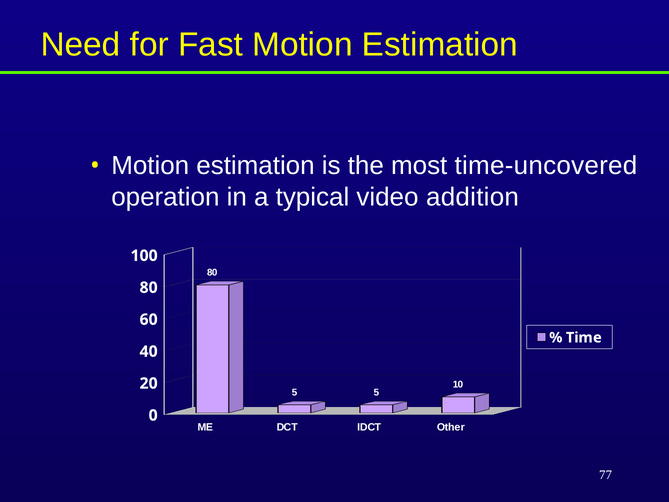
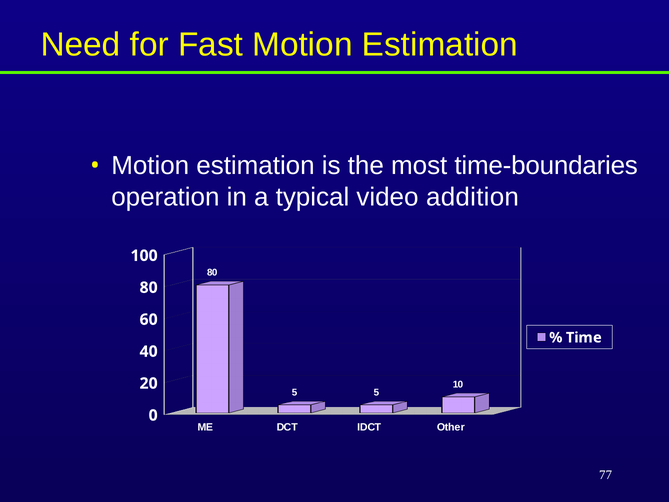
time-uncovered: time-uncovered -> time-boundaries
